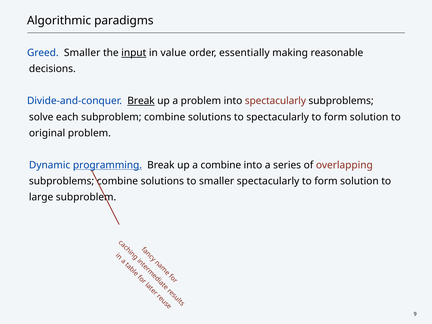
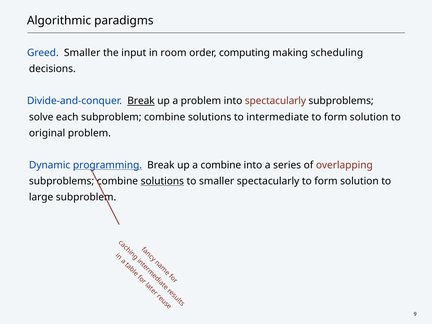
input underline: present -> none
value: value -> room
essentially: essentially -> computing
reasonable: reasonable -> scheduling
to spectacularly: spectacularly -> intermediate
solutions at (162, 181) underline: none -> present
